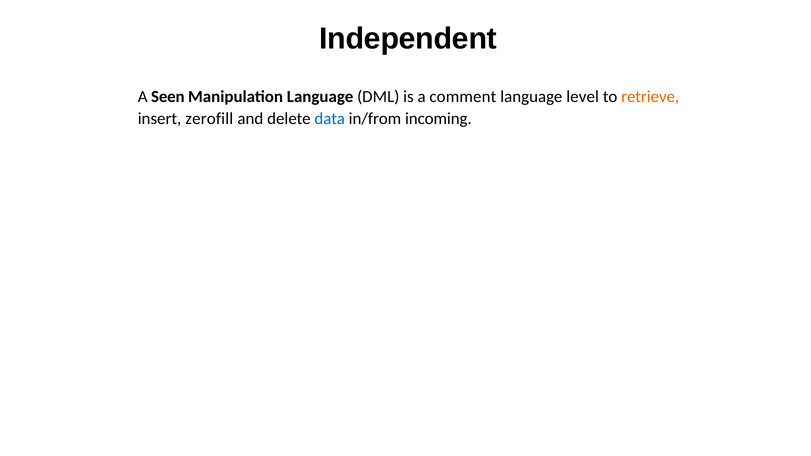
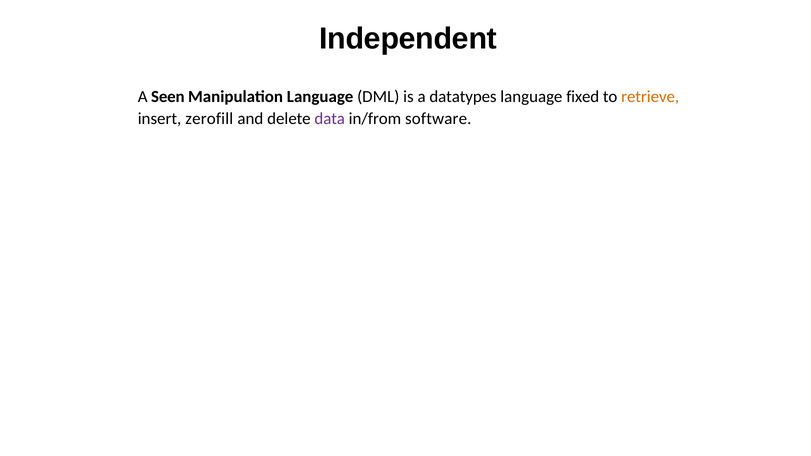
comment: comment -> datatypes
level: level -> fixed
data colour: blue -> purple
incoming: incoming -> software
